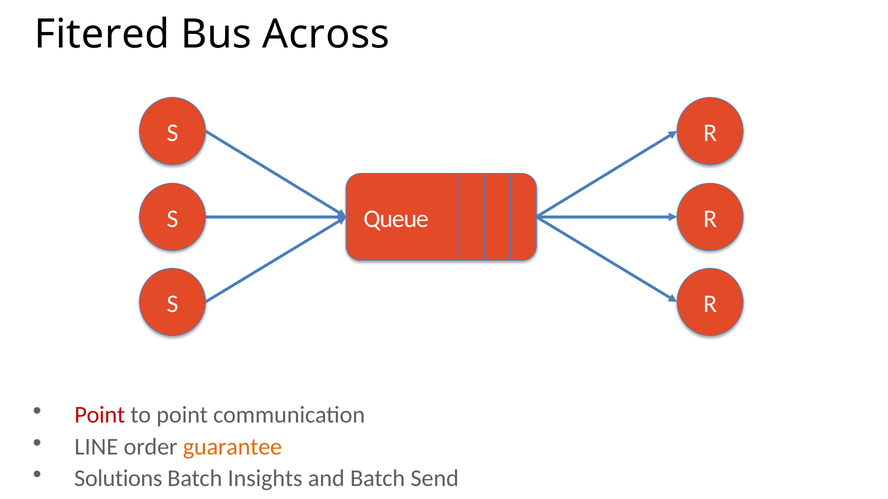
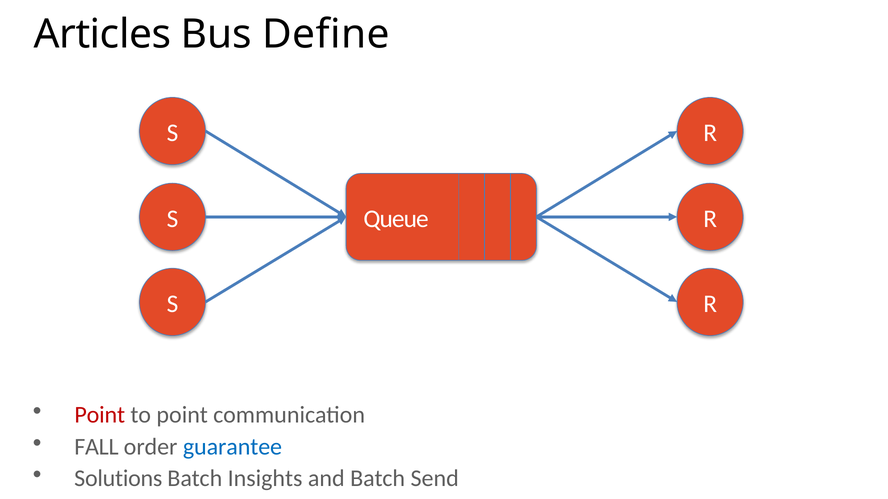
Fitered: Fitered -> Articles
Across: Across -> Define
LINE: LINE -> FALL
guarantee colour: orange -> blue
